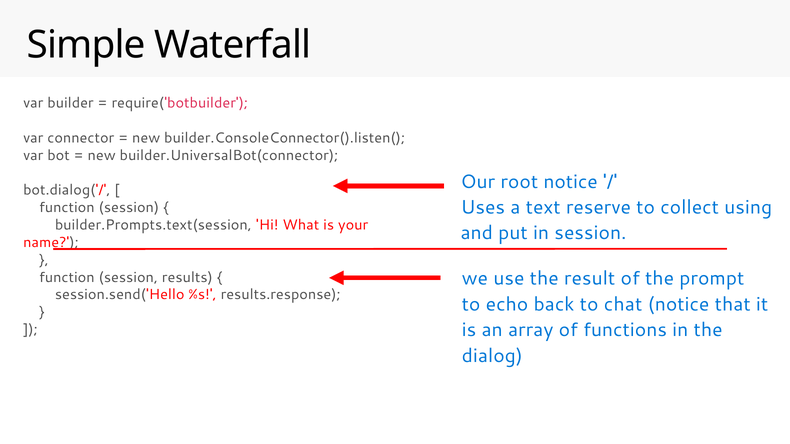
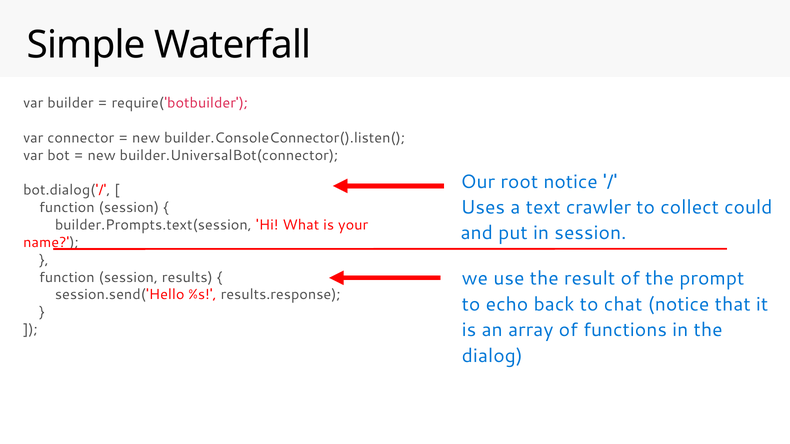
reserve: reserve -> crawler
using: using -> could
